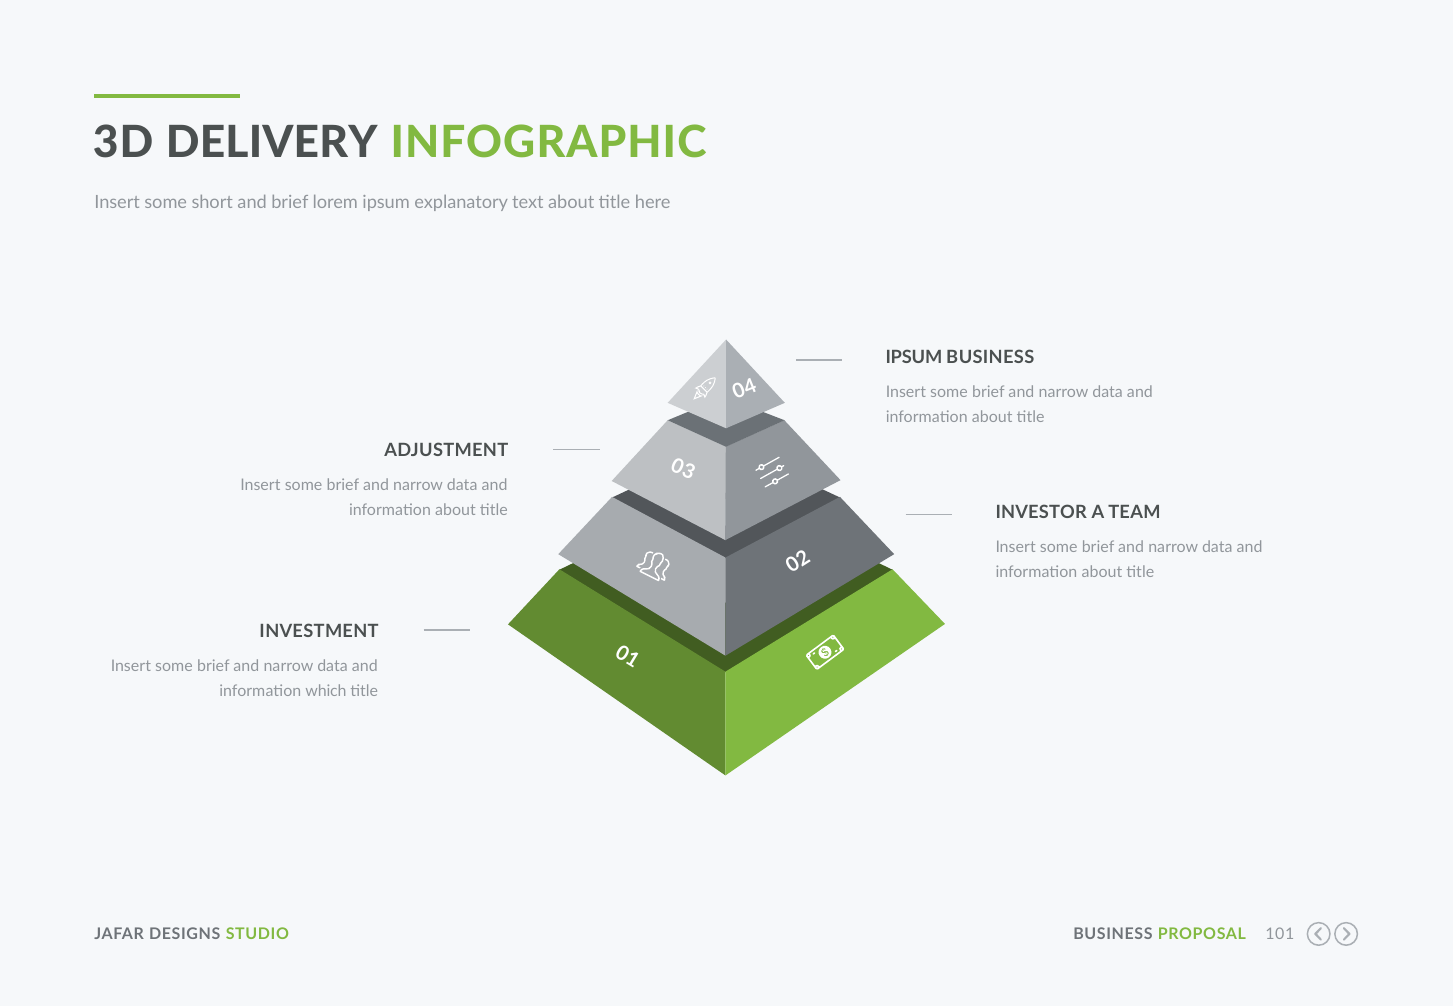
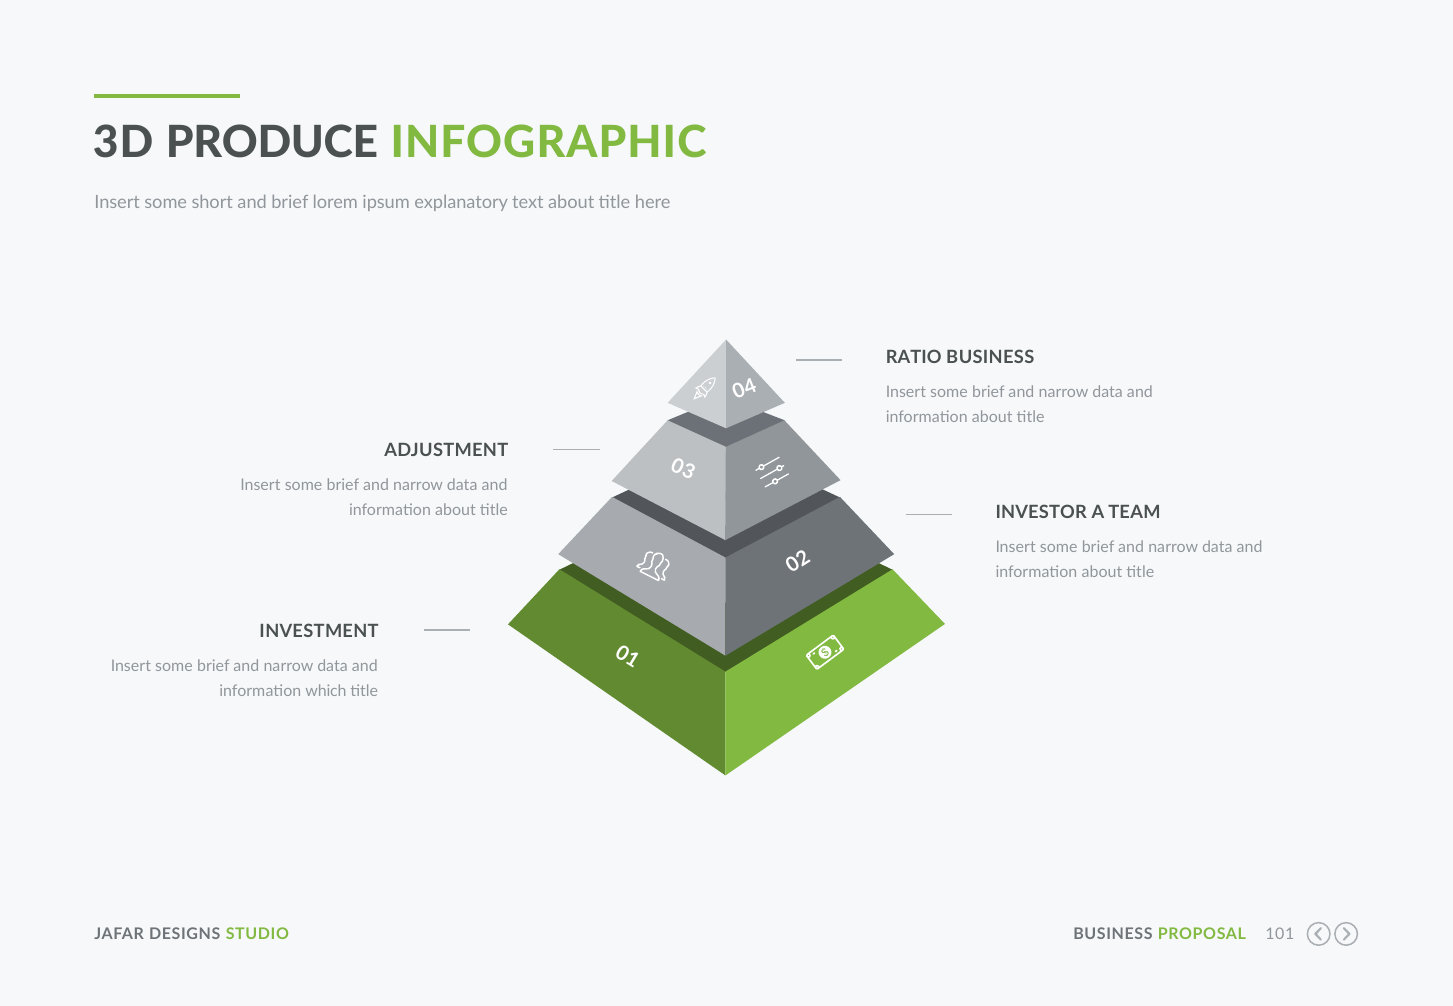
DELIVERY: DELIVERY -> PRODUCE
IPSUM at (914, 358): IPSUM -> RATIO
